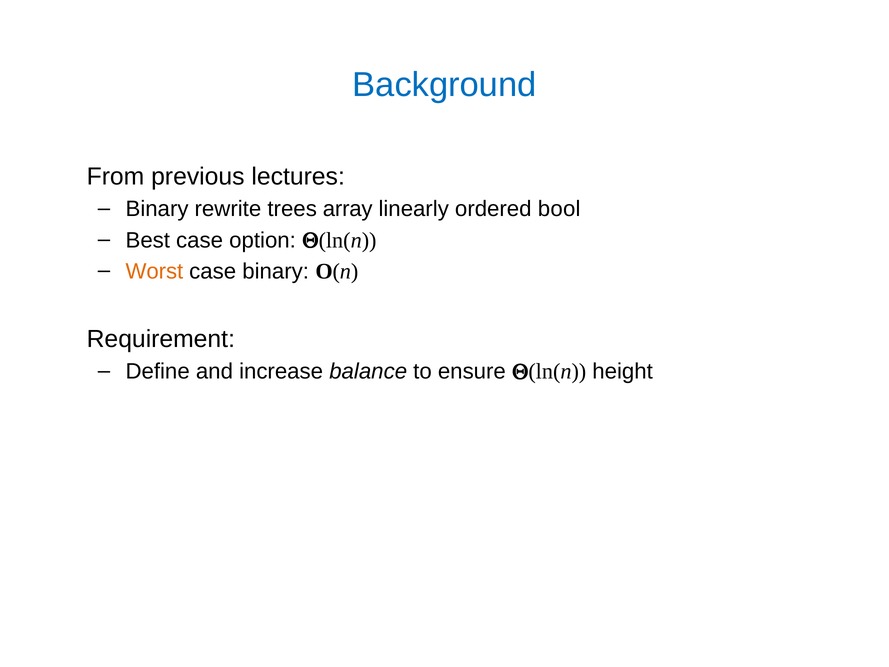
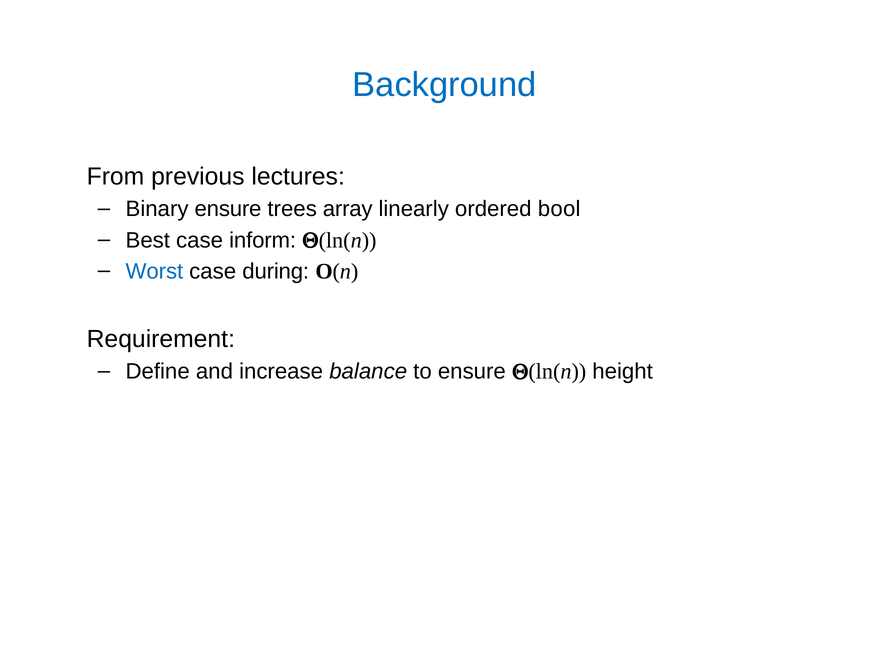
Binary rewrite: rewrite -> ensure
option: option -> inform
Worst colour: orange -> blue
case binary: binary -> during
